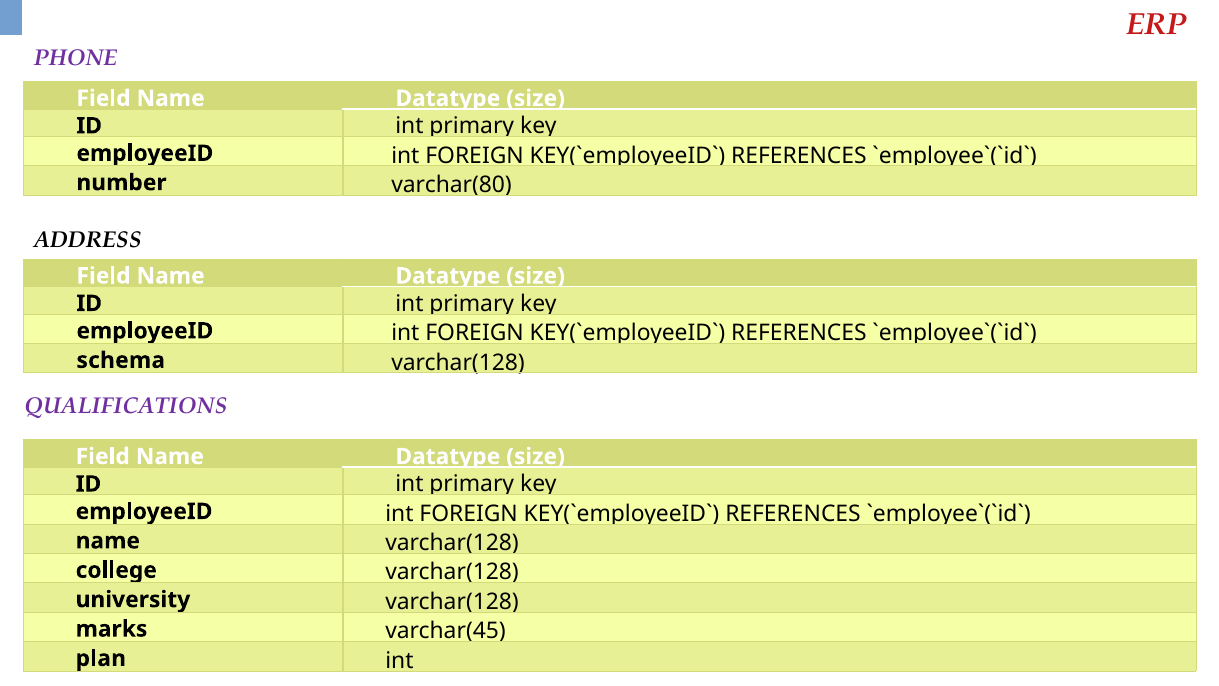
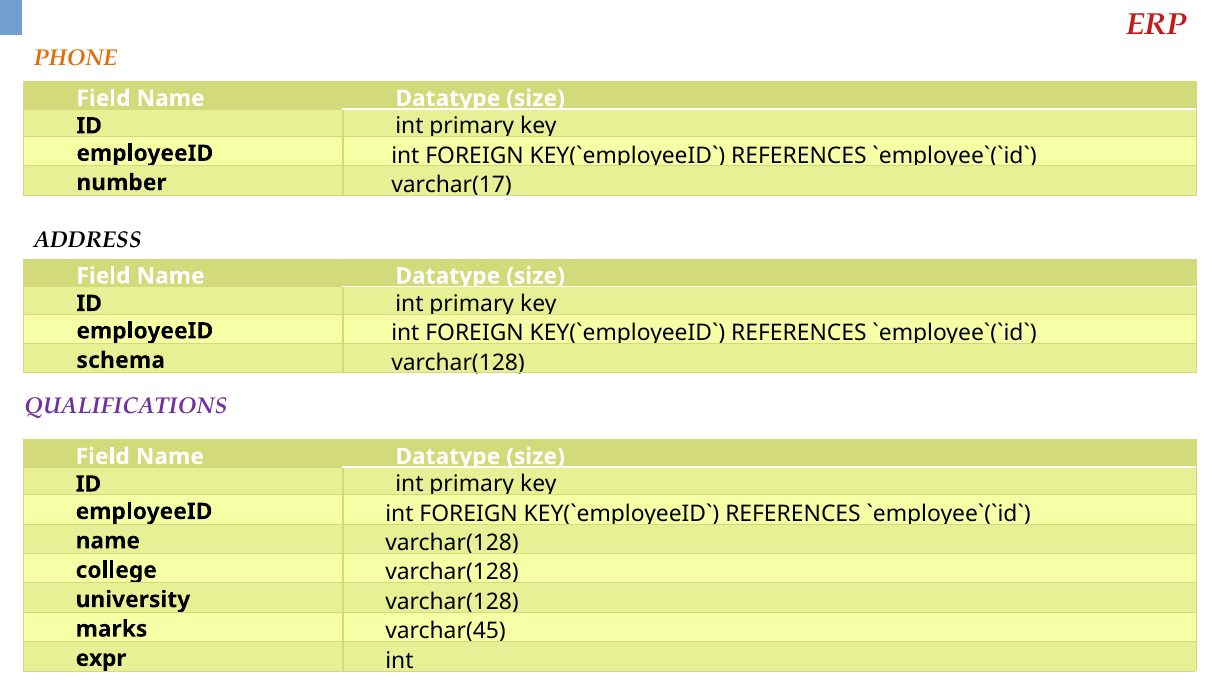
PHONE colour: purple -> orange
varchar(80: varchar(80 -> varchar(17
plan: plan -> expr
